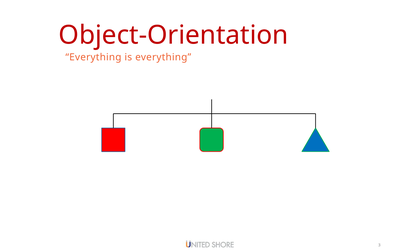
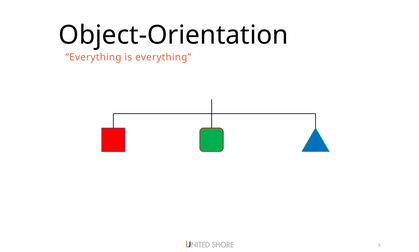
Object-Orientation colour: red -> black
